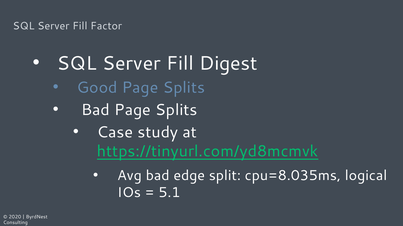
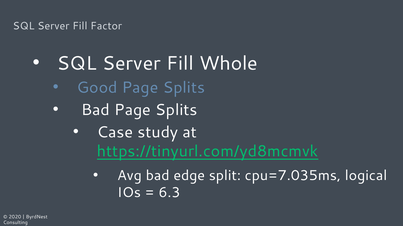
Digest: Digest -> Whole
cpu=8.035ms: cpu=8.035ms -> cpu=7.035ms
5.1: 5.1 -> 6.3
